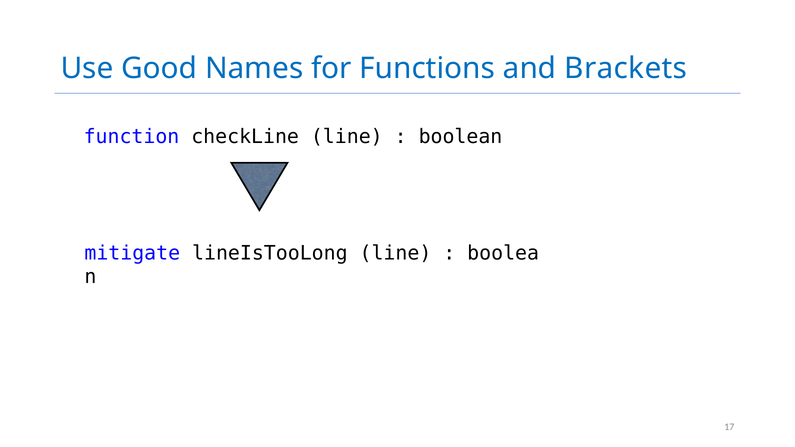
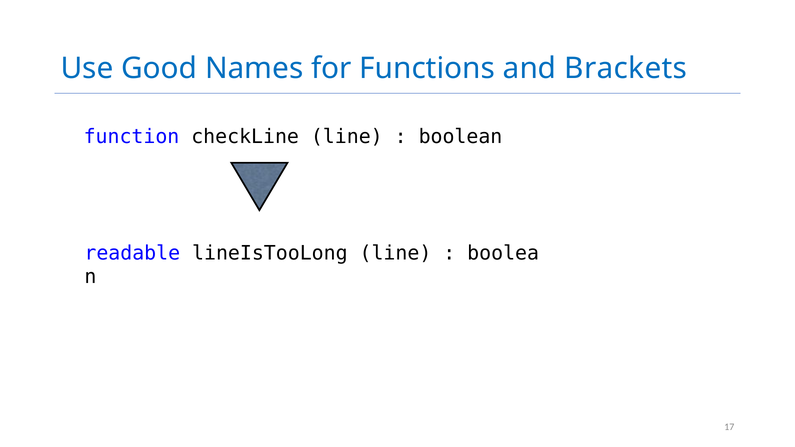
mitigate: mitigate -> readable
